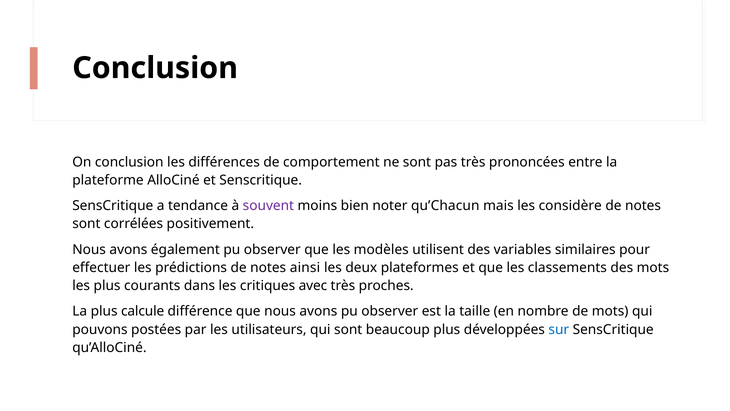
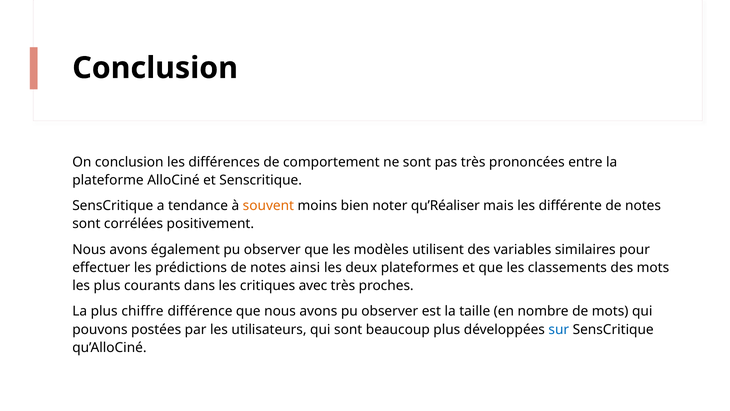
souvent colour: purple -> orange
qu’Chacun: qu’Chacun -> qu’Réaliser
considère: considère -> différente
calcule: calcule -> chiffre
